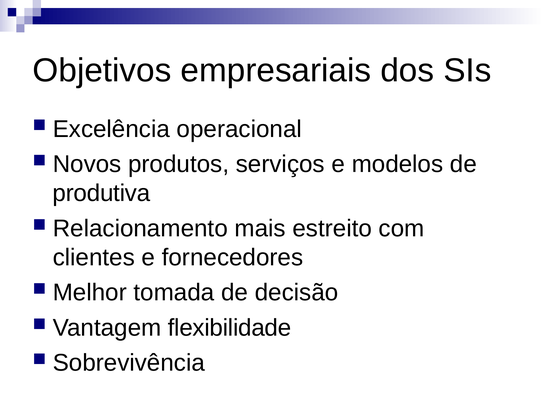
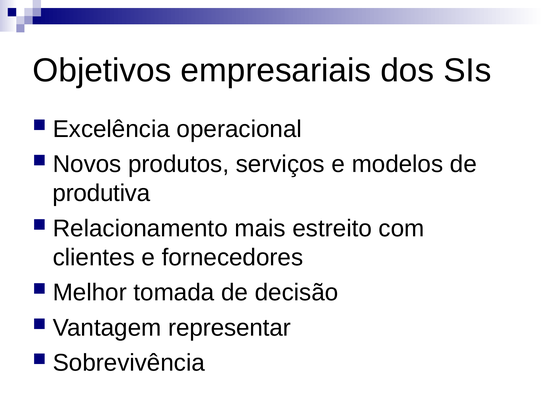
flexibilidade: flexibilidade -> representar
